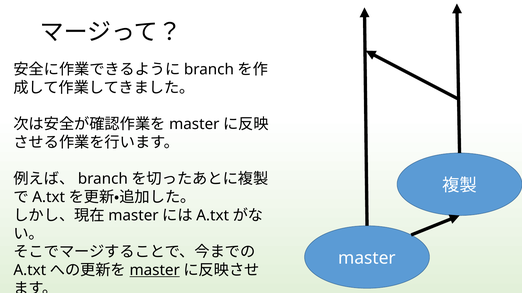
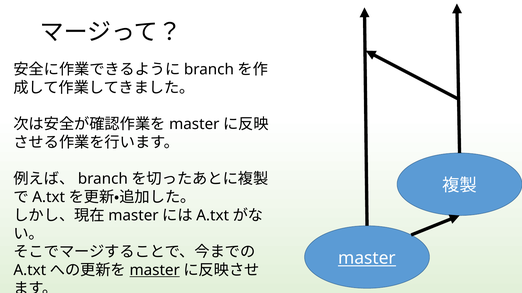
master at (367, 259) underline: none -> present
